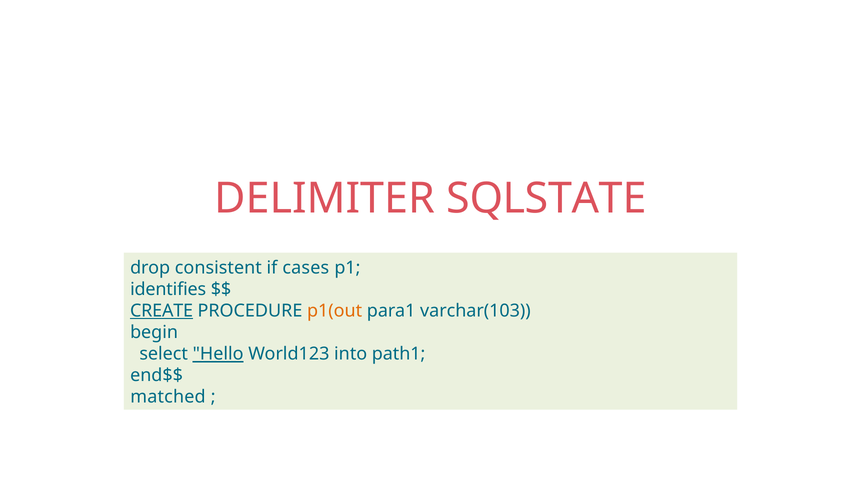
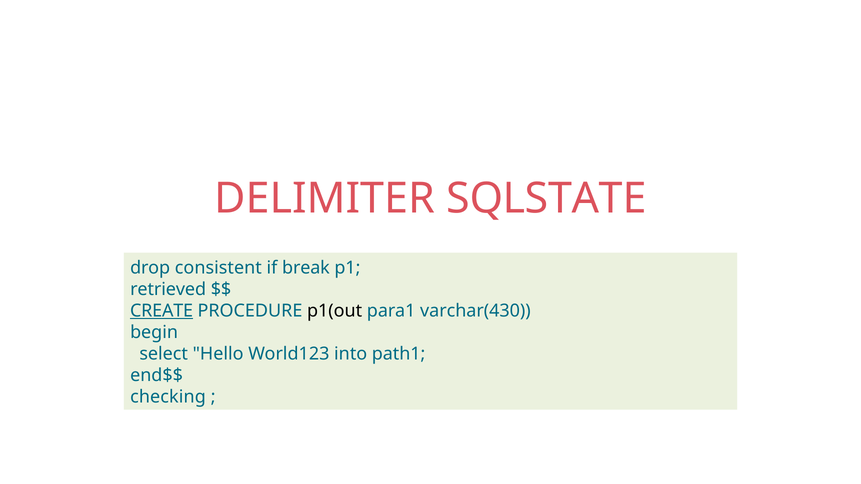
cases: cases -> break
identifies: identifies -> retrieved
p1(out colour: orange -> black
varchar(103: varchar(103 -> varchar(430
Hello underline: present -> none
matched: matched -> checking
